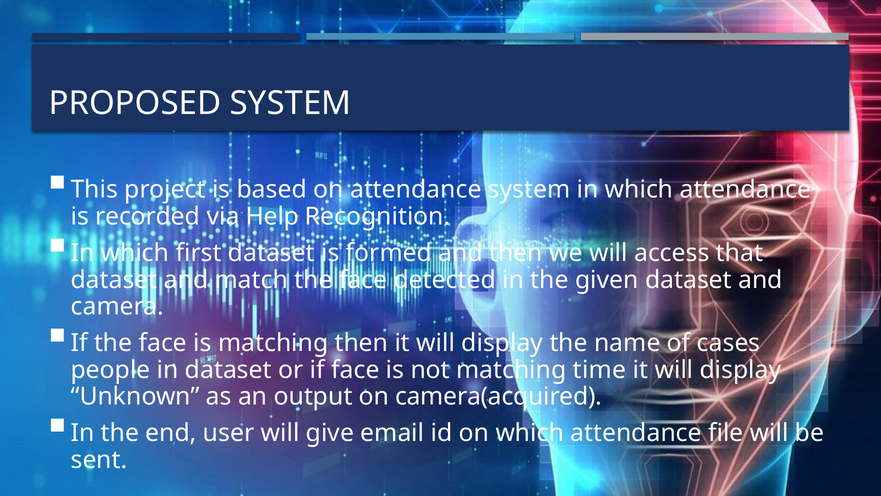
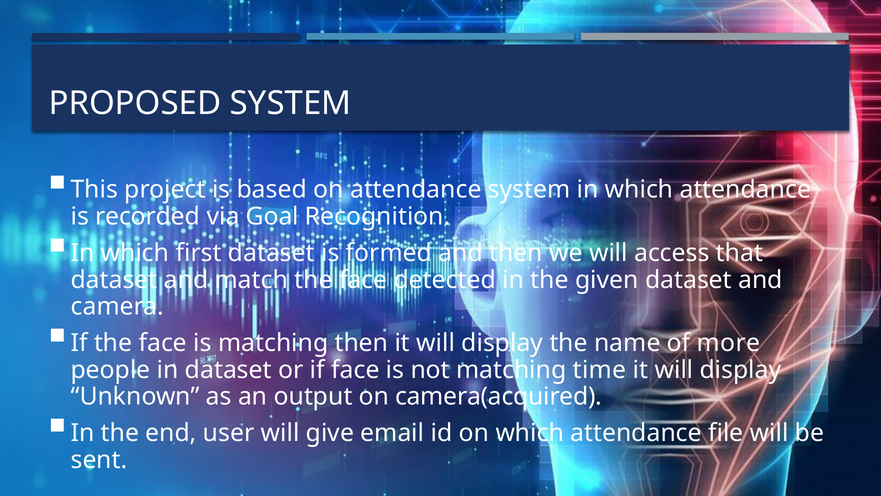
Help: Help -> Goal
cases: cases -> more
